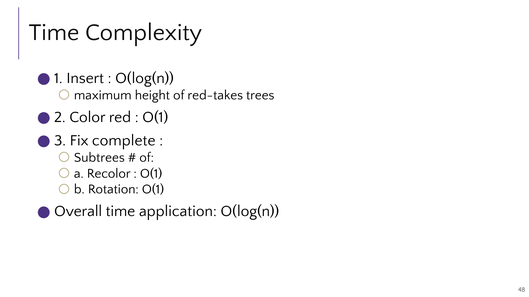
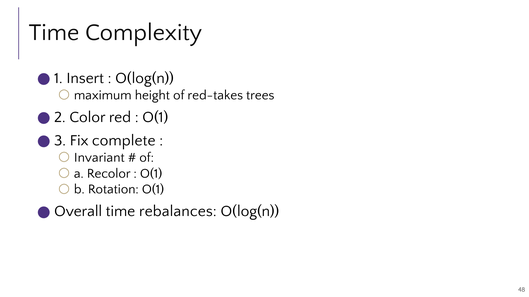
Subtrees: Subtrees -> Invariant
application: application -> rebalances
